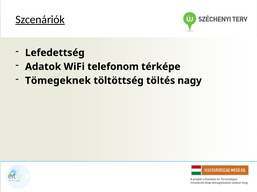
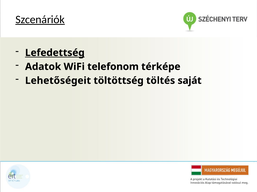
Lefedettség underline: none -> present
Tömegeknek: Tömegeknek -> Lehetőségeit
nagy: nagy -> saját
